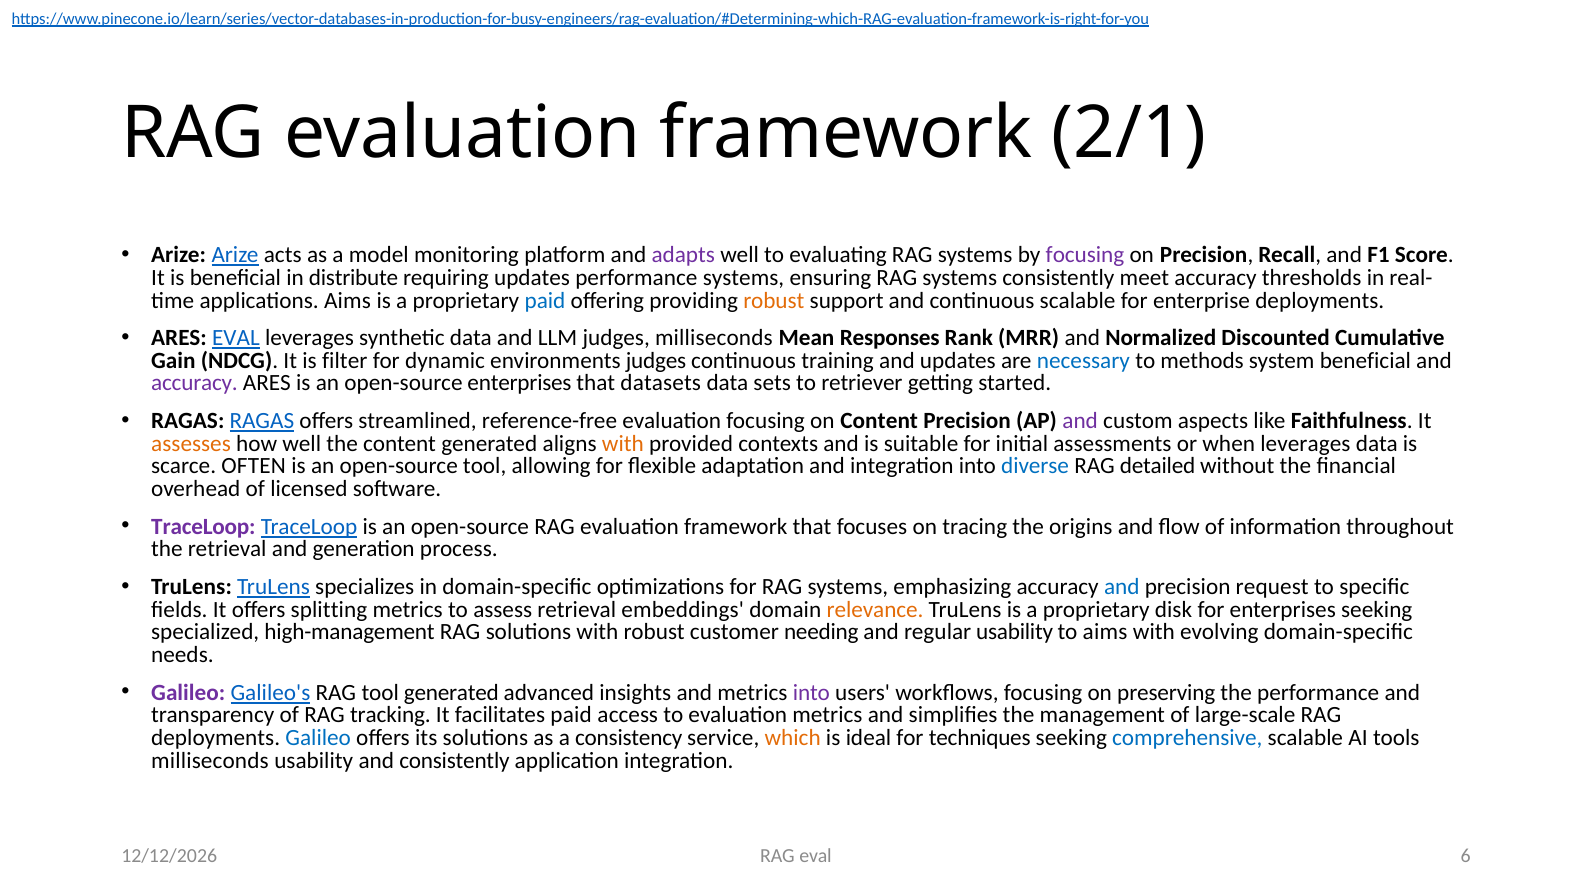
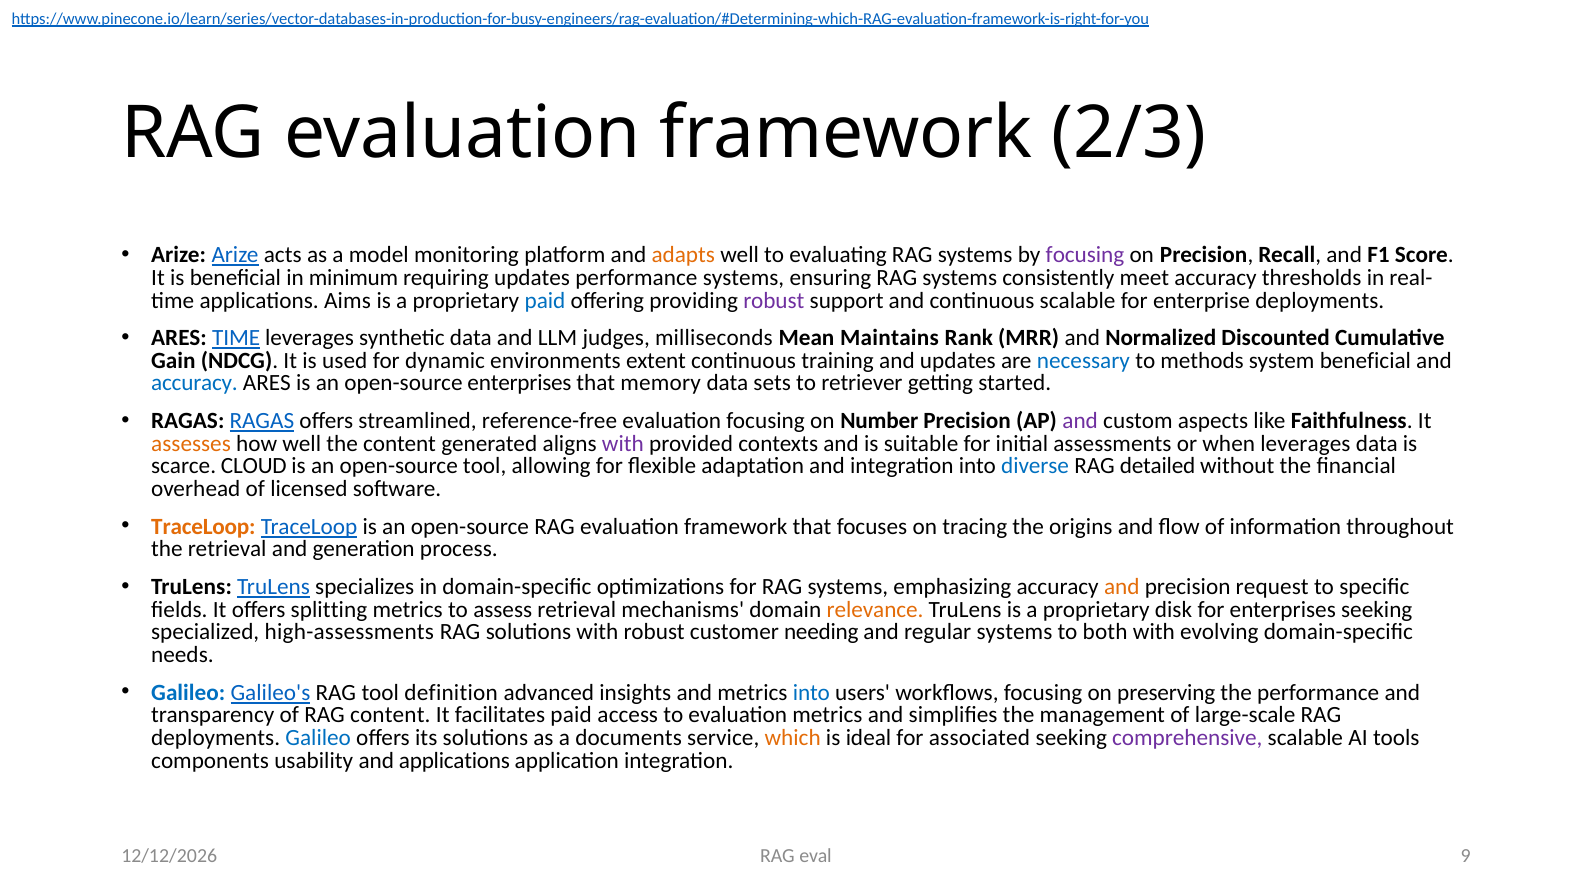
2/1: 2/1 -> 2/3
adapts colour: purple -> orange
distribute: distribute -> minimum
robust at (774, 300) colour: orange -> purple
ARES EVAL: EVAL -> TIME
Responses: Responses -> Maintains
filter: filter -> used
environments judges: judges -> extent
accuracy at (195, 383) colour: purple -> blue
datasets: datasets -> memory
on Content: Content -> Number
with at (623, 443) colour: orange -> purple
OFTEN: OFTEN -> CLOUD
TraceLoop at (203, 526) colour: purple -> orange
and at (1122, 587) colour: blue -> orange
embeddings: embeddings -> mechanisms
high-management: high-management -> high-assessments
regular usability: usability -> systems
to aims: aims -> both
Galileo at (188, 692) colour: purple -> blue
tool generated: generated -> definition
into at (811, 692) colour: purple -> blue
RAG tracking: tracking -> content
consistency: consistency -> documents
techniques: techniques -> associated
comprehensive colour: blue -> purple
milliseconds at (210, 760): milliseconds -> components
and consistently: consistently -> applications
6: 6 -> 9
